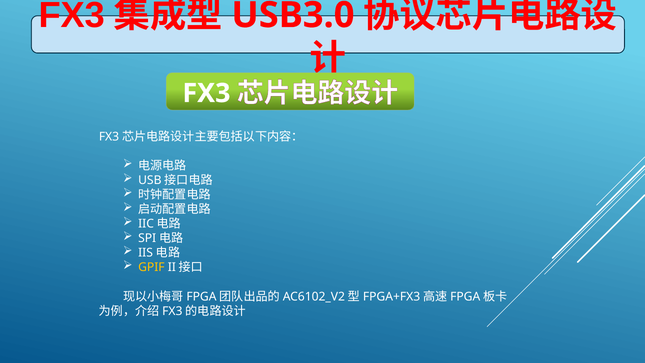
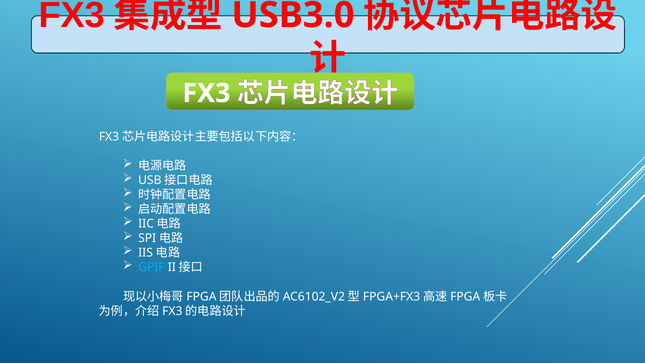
GPIF colour: yellow -> light blue
